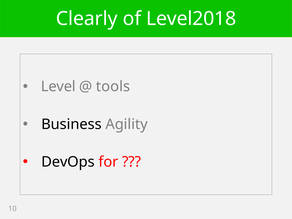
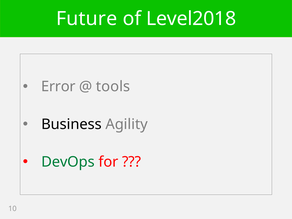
Clearly: Clearly -> Future
Level: Level -> Error
DevOps colour: black -> green
